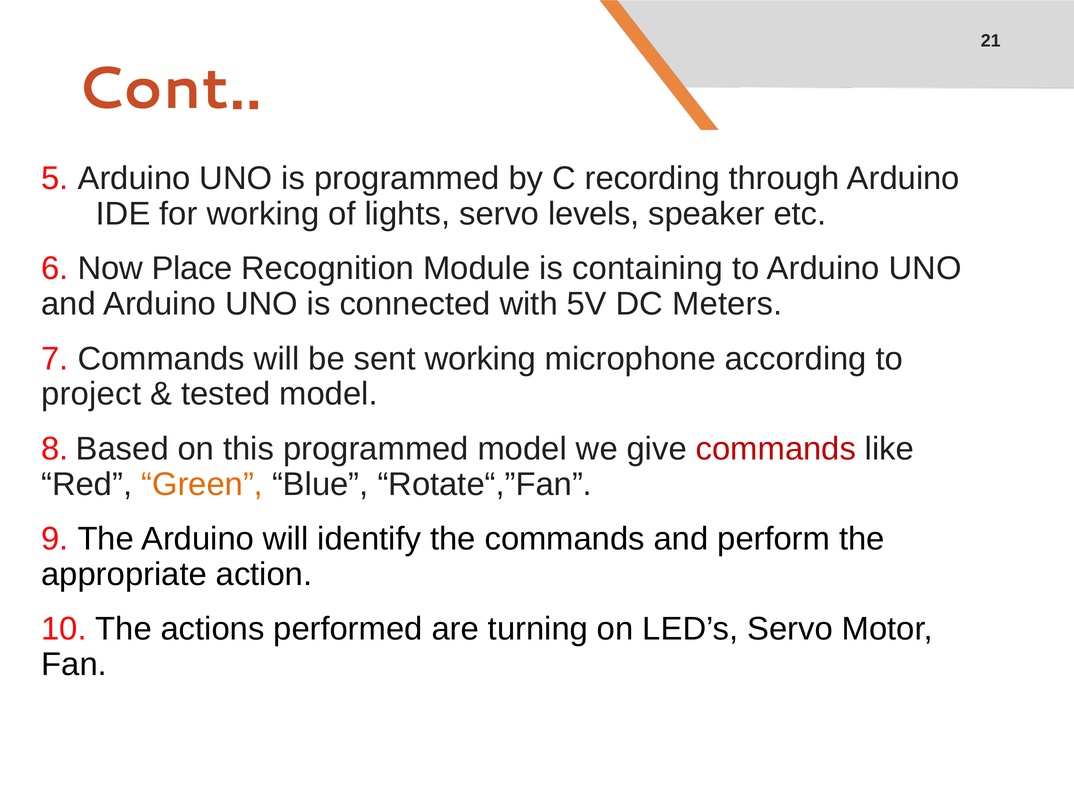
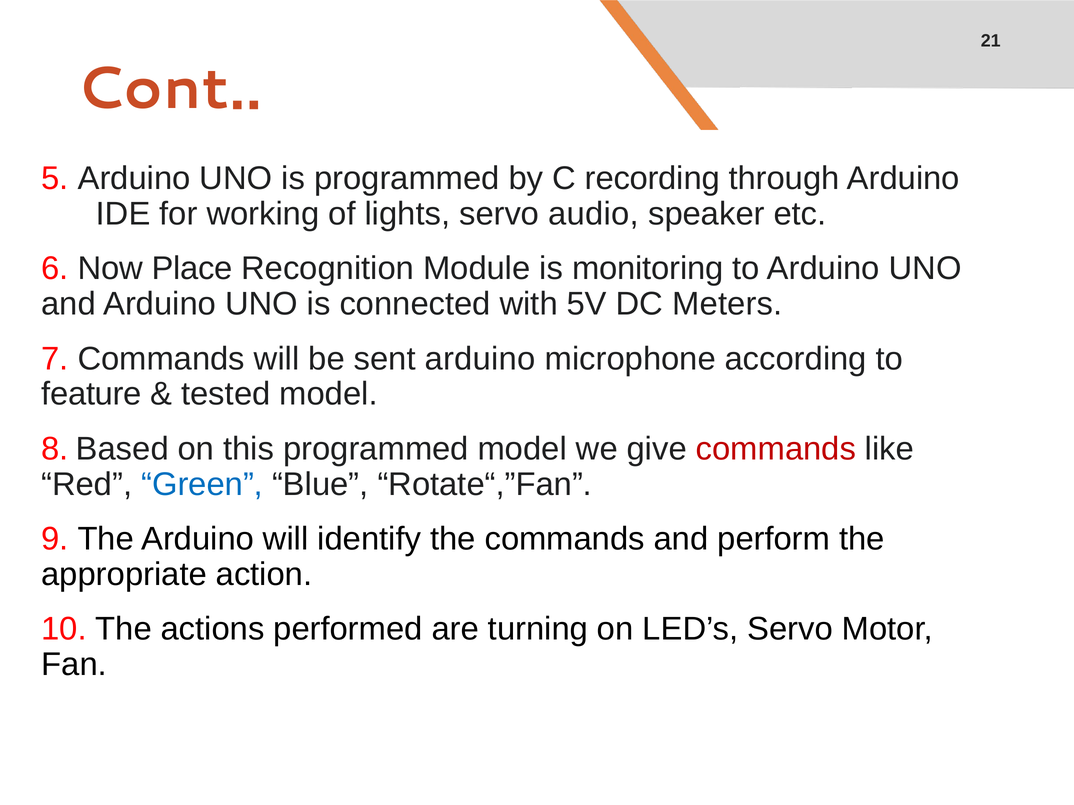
levels: levels -> audio
containing: containing -> monitoring
sent working: working -> arduino
project: project -> feature
Green colour: orange -> blue
